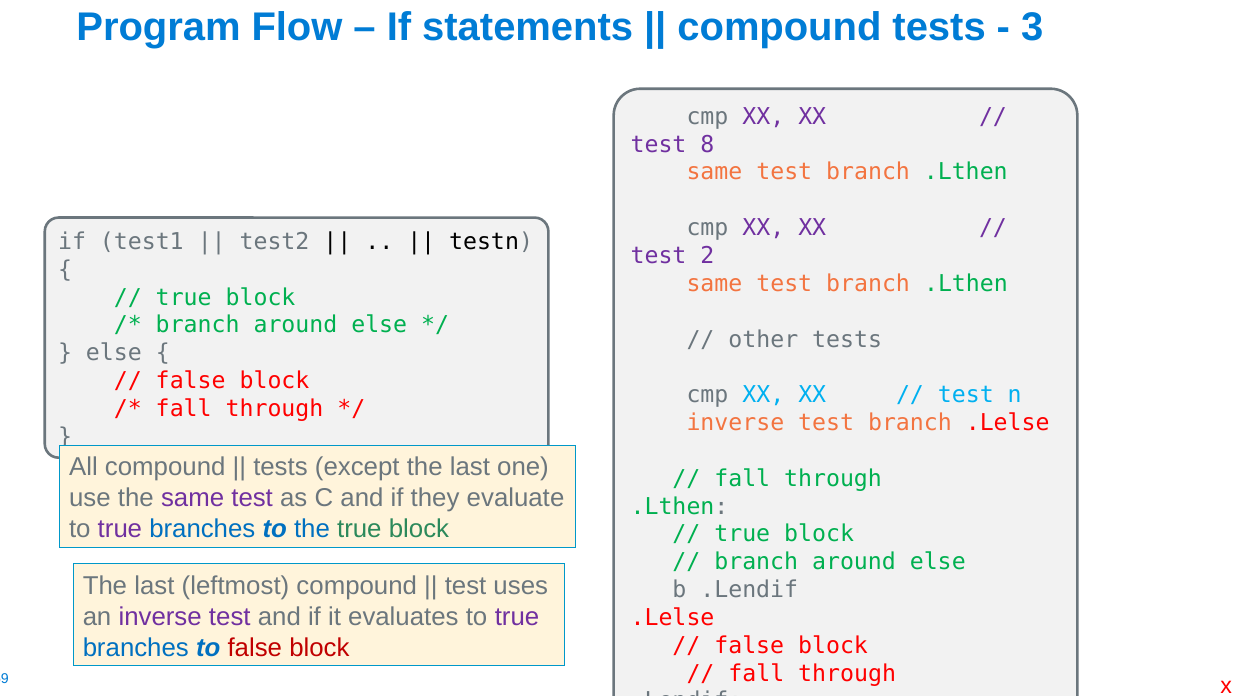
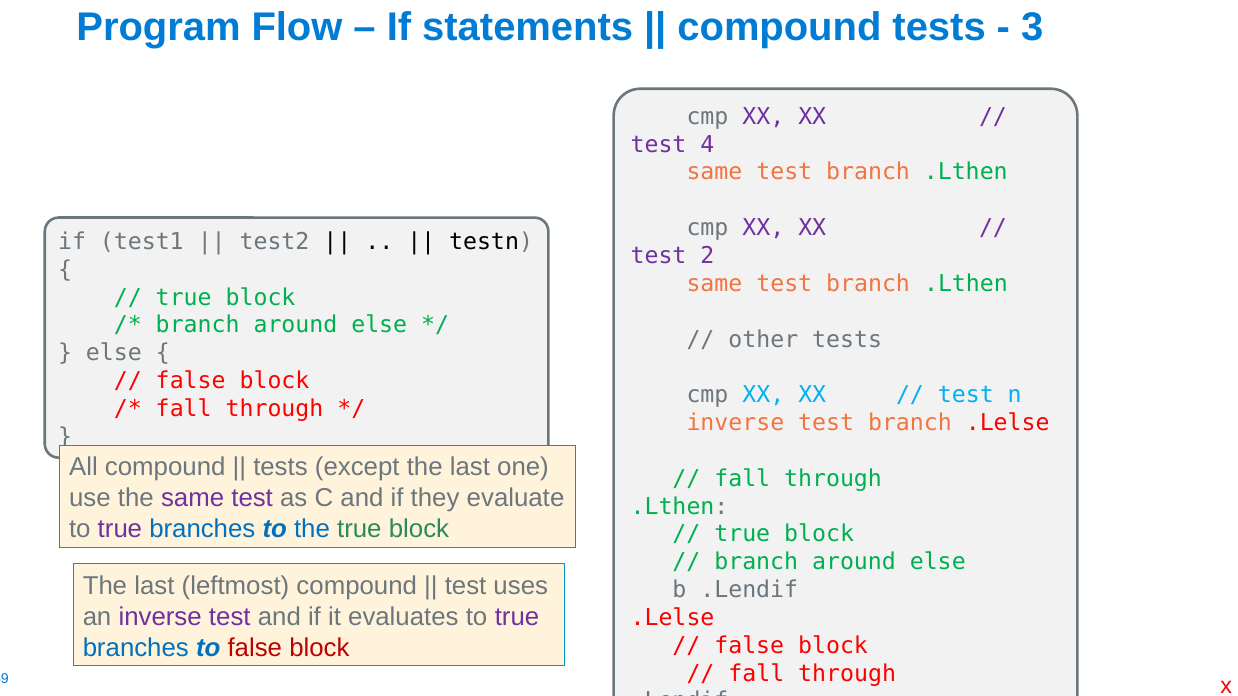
8: 8 -> 4
